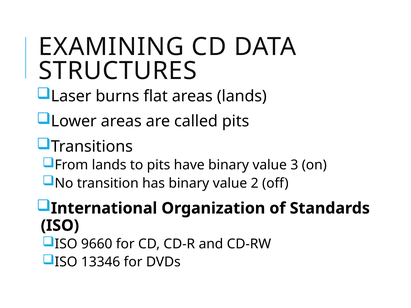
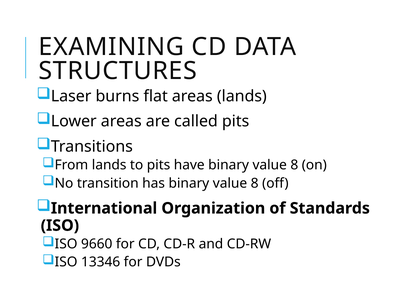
have binary value 3: 3 -> 8
has binary value 2: 2 -> 8
